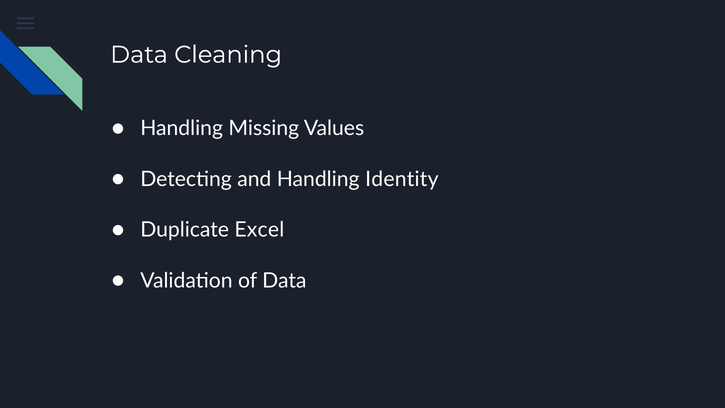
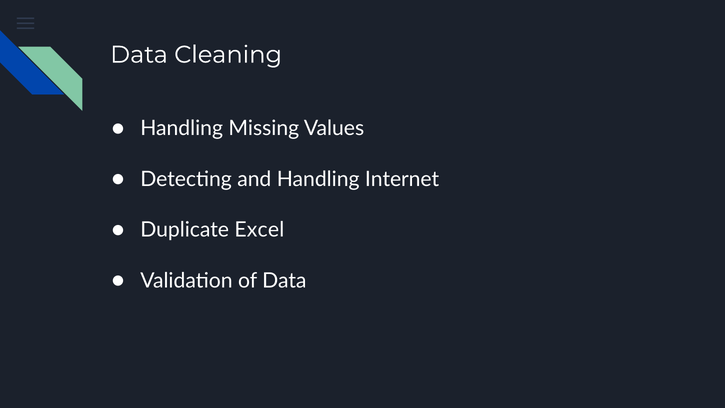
Identity: Identity -> Internet
